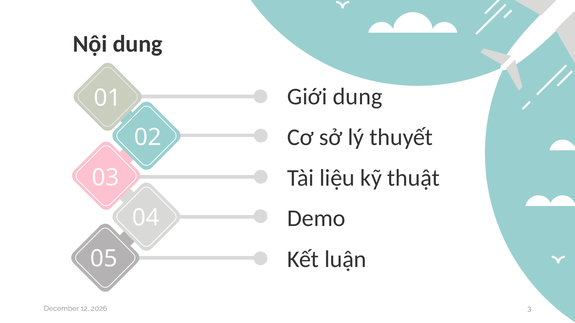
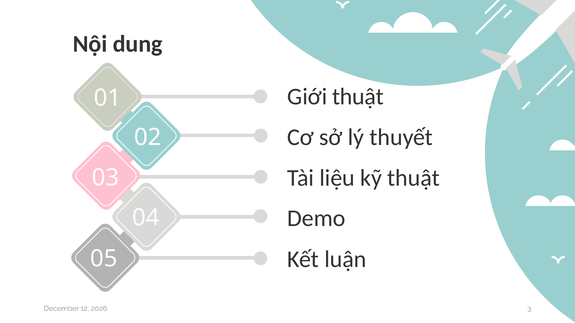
Giới dung: dung -> thuật
